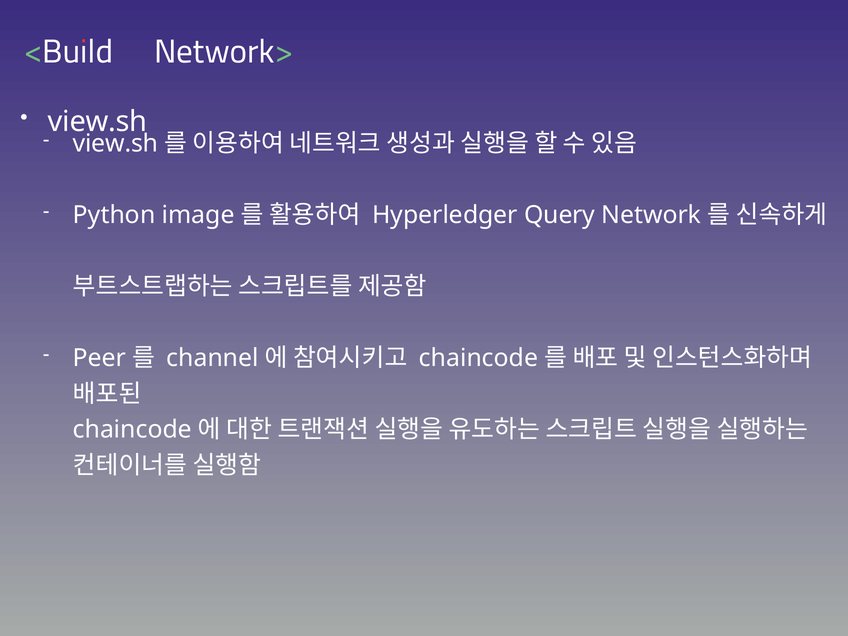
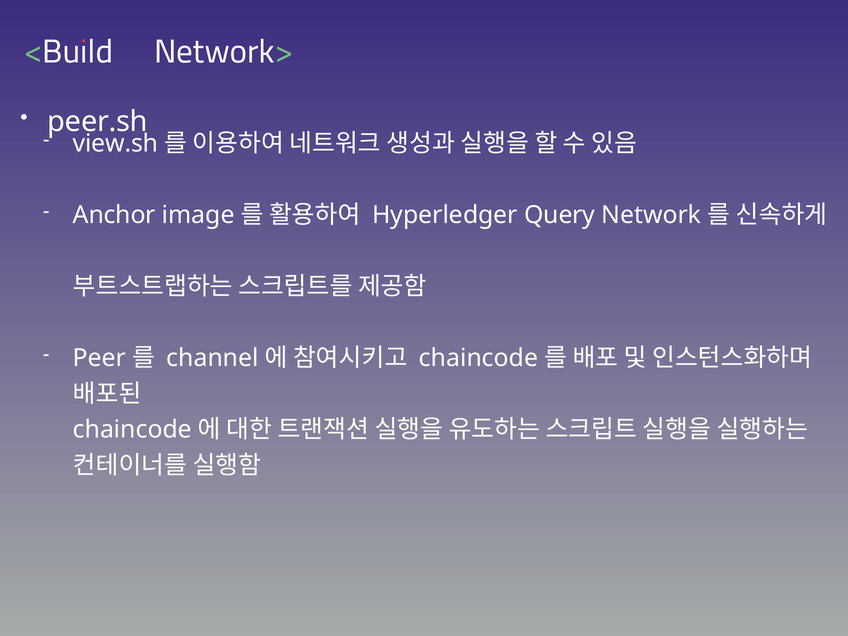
view.sh at (98, 122): view.sh -> peer.sh
Python: Python -> Anchor
